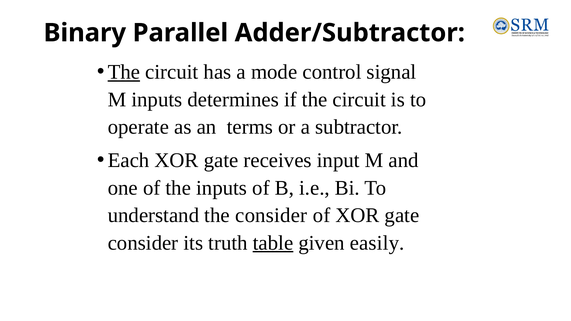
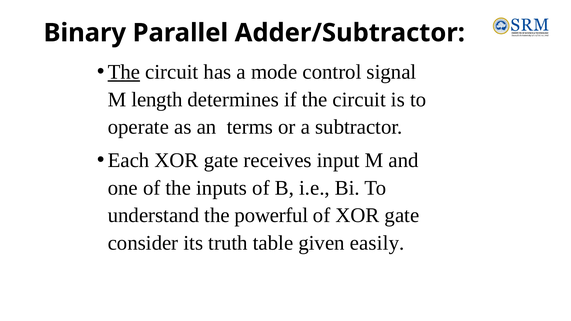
M inputs: inputs -> length
the consider: consider -> powerful
table underline: present -> none
